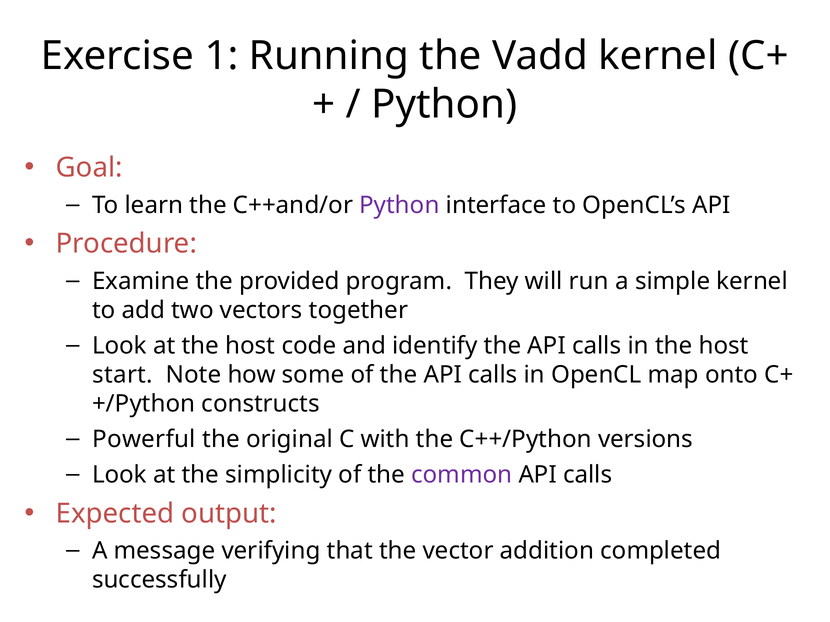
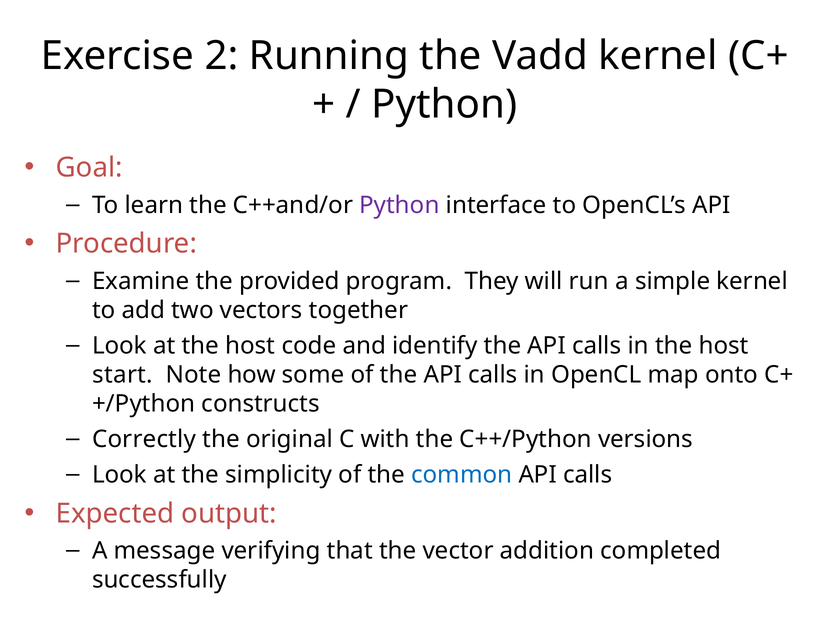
1: 1 -> 2
Powerful: Powerful -> Correctly
common colour: purple -> blue
